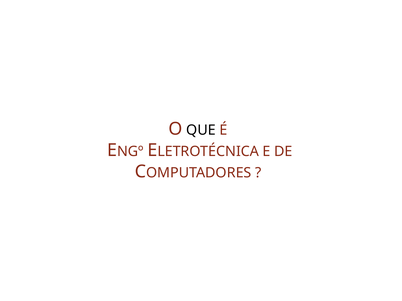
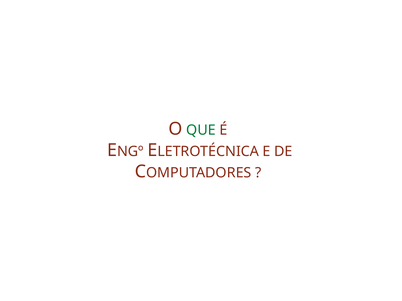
QUE colour: black -> green
